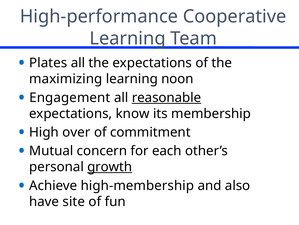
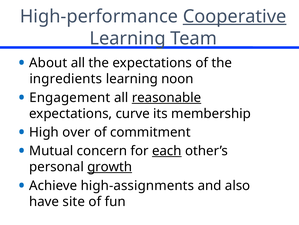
Cooperative underline: none -> present
Plates: Plates -> About
maximizing: maximizing -> ingredients
know: know -> curve
each underline: none -> present
high-membership: high-membership -> high-assignments
